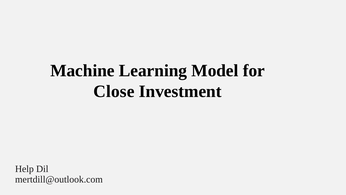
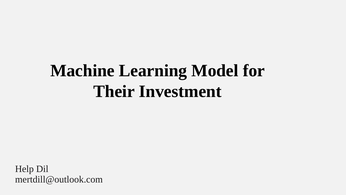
Close: Close -> Their
